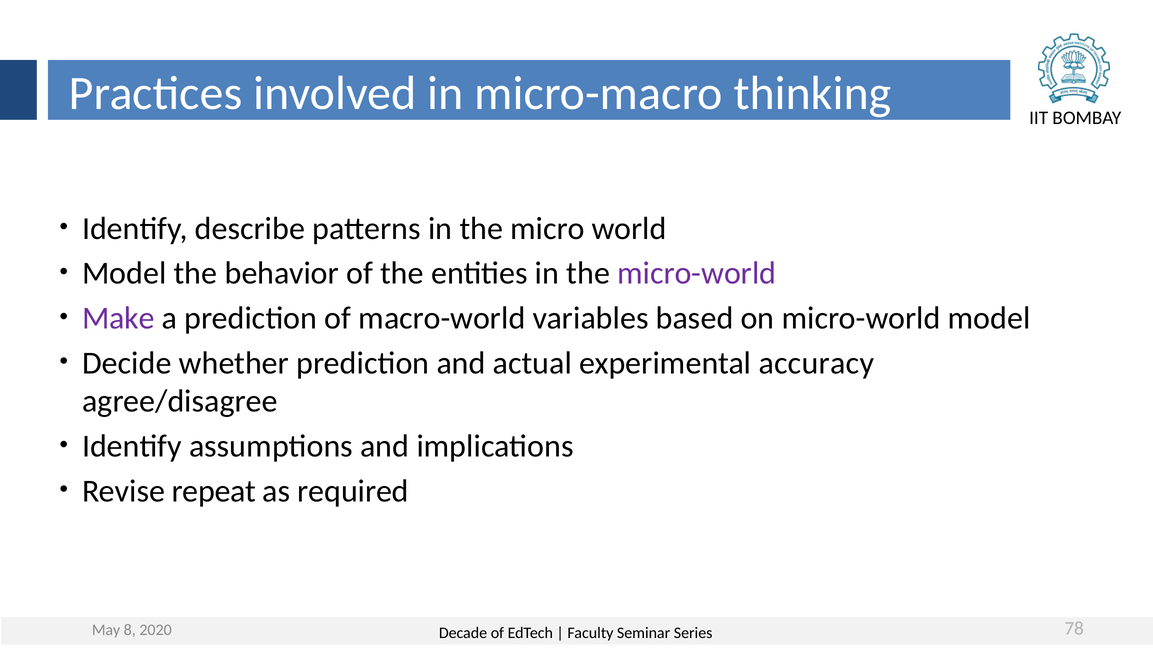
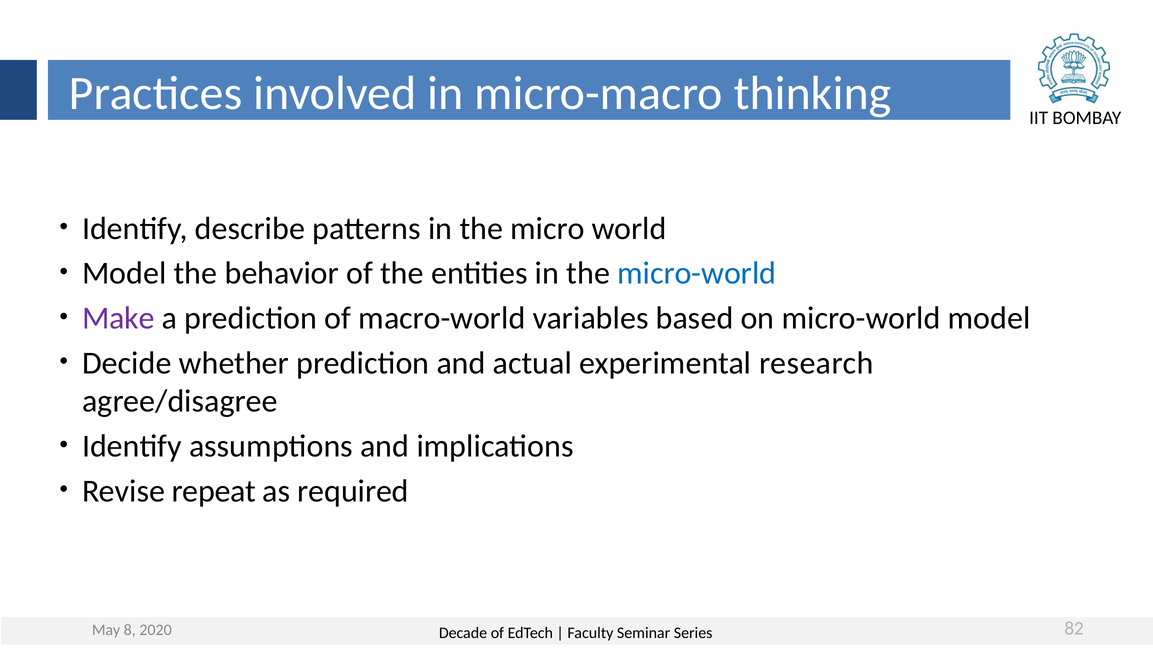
micro-world at (697, 274) colour: purple -> blue
accuracy: accuracy -> research
78: 78 -> 82
